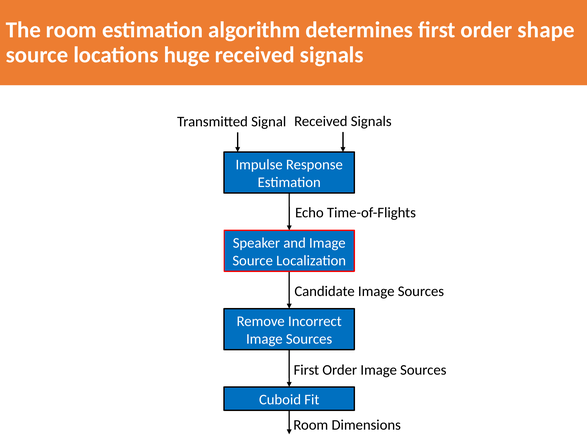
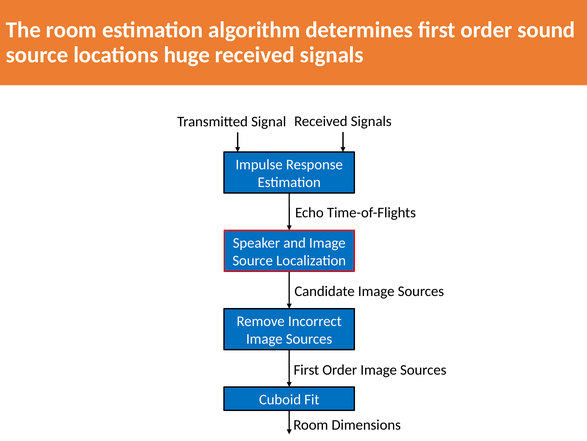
shape: shape -> sound
